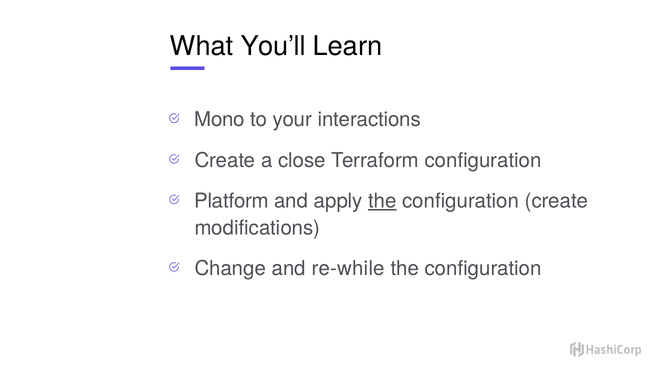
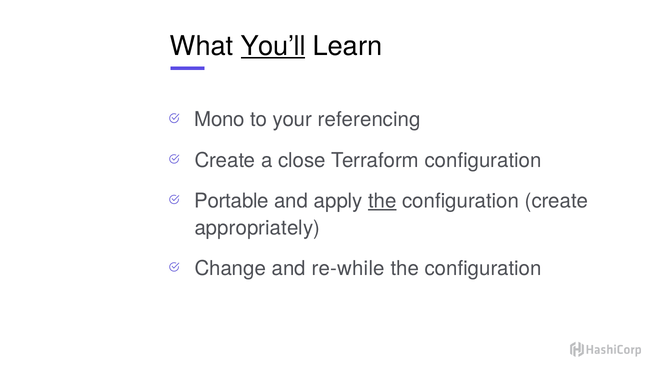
You’ll underline: none -> present
interactions: interactions -> referencing
Platform: Platform -> Portable
modifications: modifications -> appropriately
